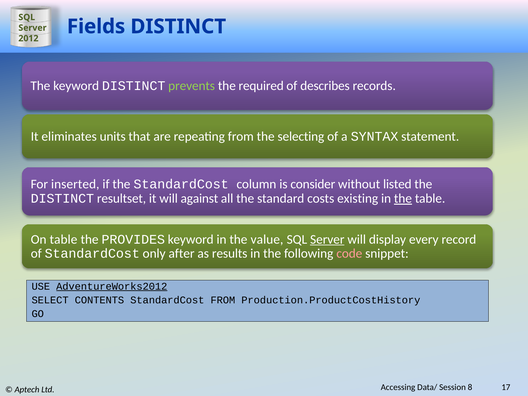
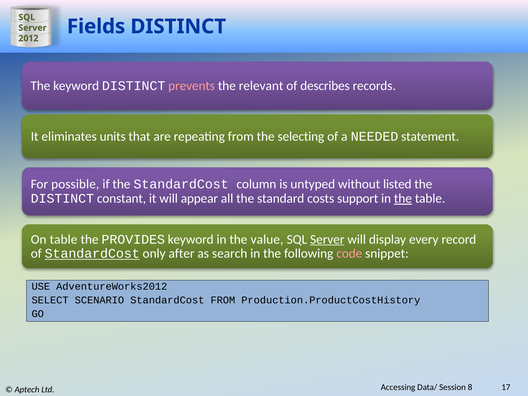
prevents colour: light green -> pink
required: required -> relevant
SYNTAX: SYNTAX -> NEEDED
inserted: inserted -> possible
consider: consider -> untyped
resultset: resultset -> constant
against: against -> appear
existing: existing -> support
StandardCost at (92, 254) underline: none -> present
results: results -> search
AdventureWorks2012 underline: present -> none
CONTENTS: CONTENTS -> SCENARIO
